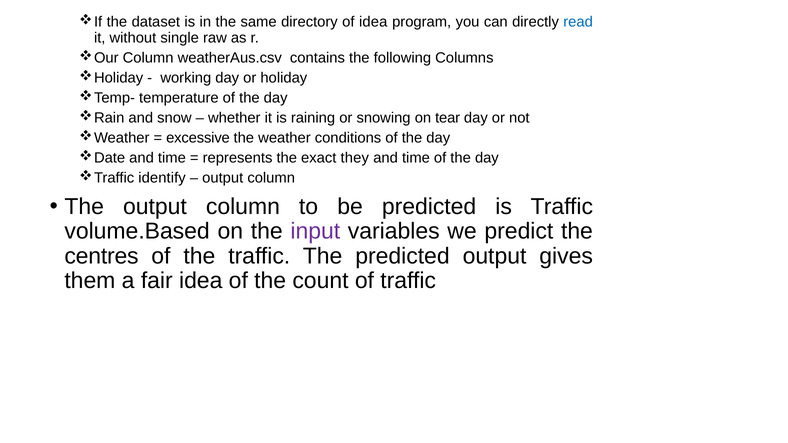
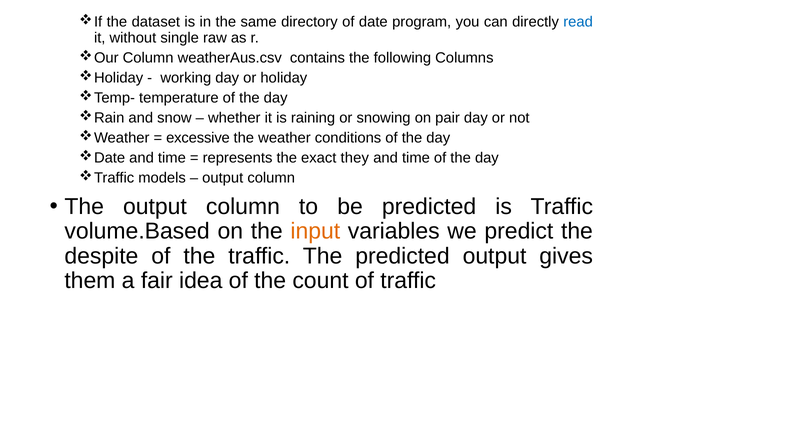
of idea: idea -> date
tear: tear -> pair
identify: identify -> models
input colour: purple -> orange
centres: centres -> despite
